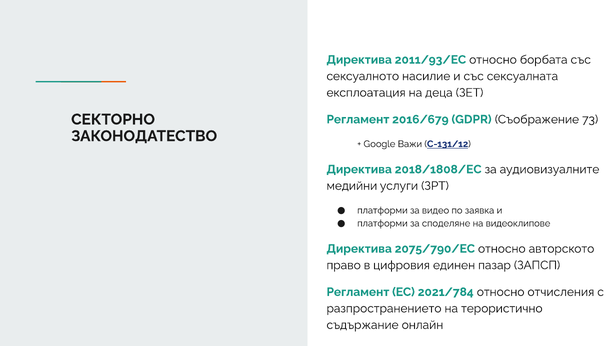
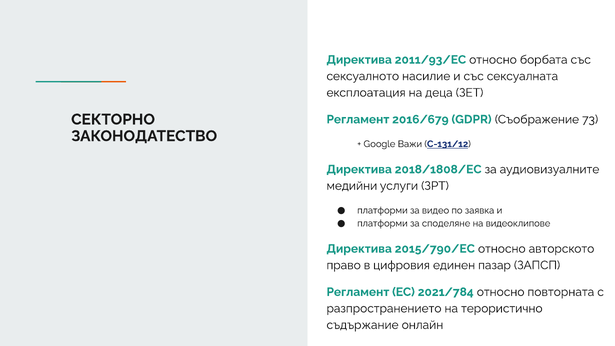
2075/790/EС: 2075/790/EС -> 2015/790/EС
отчисления: отчисления -> повторната
